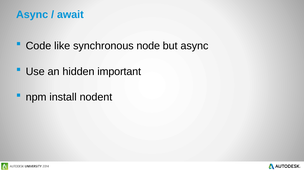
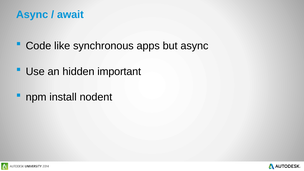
node: node -> apps
